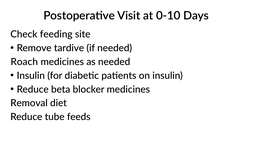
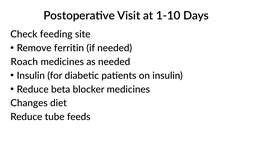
0-10: 0-10 -> 1-10
tardive: tardive -> ferritin
Removal: Removal -> Changes
